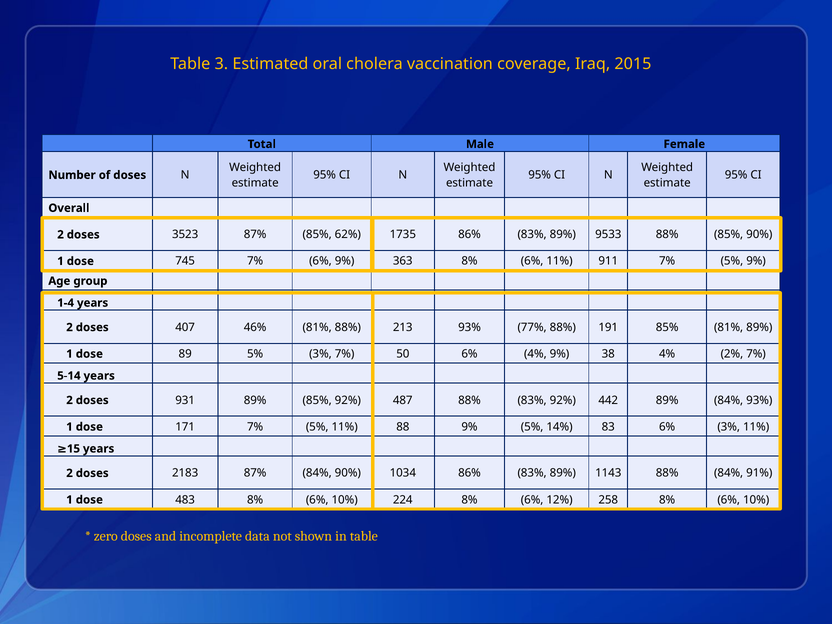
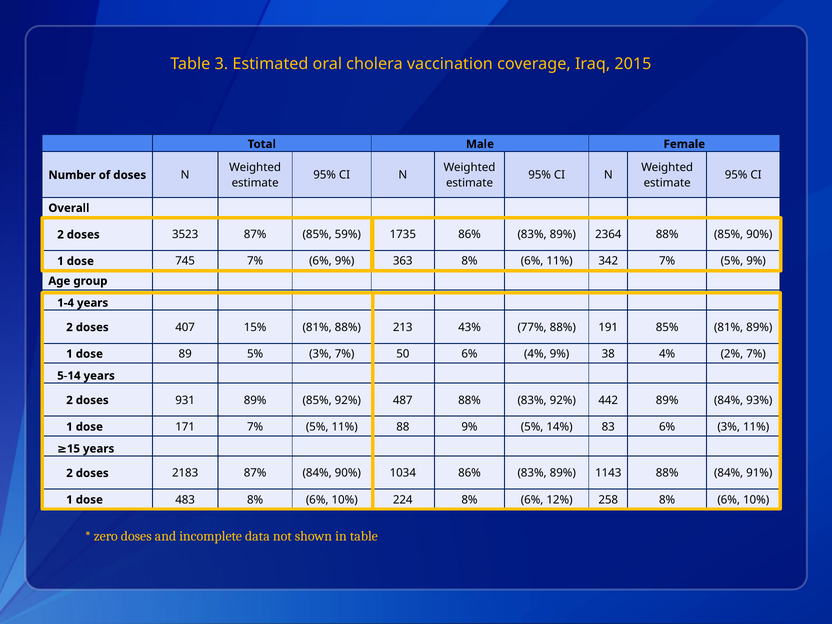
62%: 62% -> 59%
9533: 9533 -> 2364
911: 911 -> 342
46%: 46% -> 15%
213 93%: 93% -> 43%
